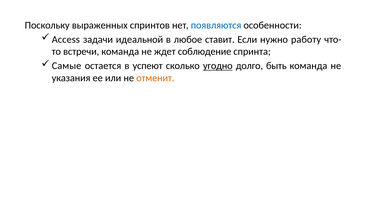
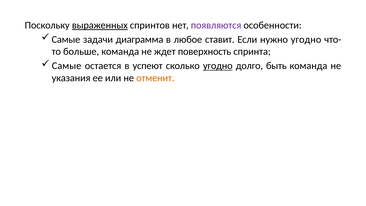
выраженных underline: none -> present
появляются colour: blue -> purple
Access at (66, 39): Access -> Самые
идеальной: идеальной -> диаграмма
нужно работу: работу -> угодно
встречи: встречи -> больше
соблюдение: соблюдение -> поверхность
